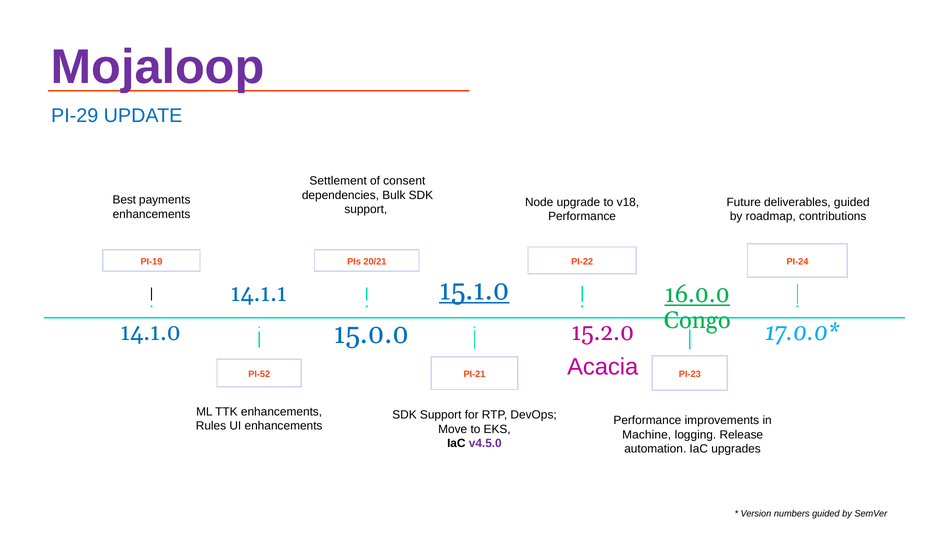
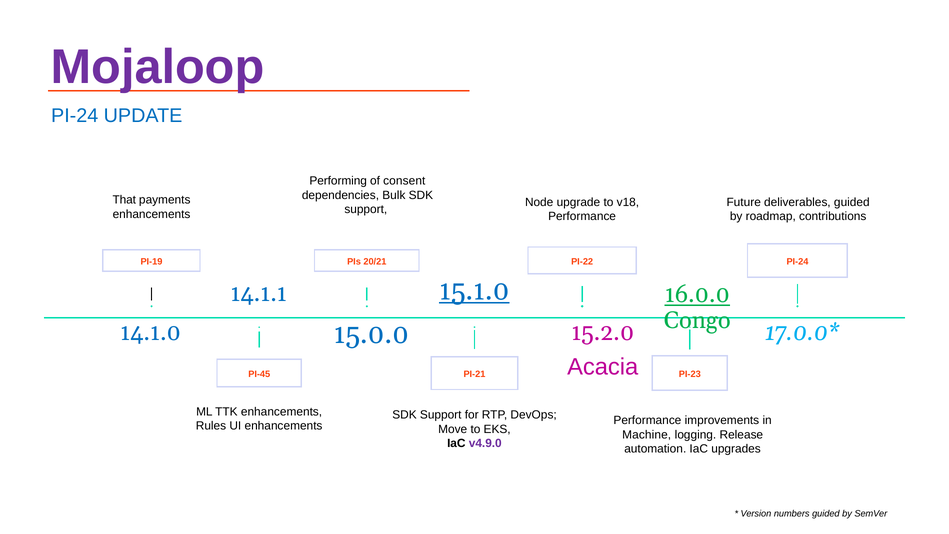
PI-29 at (75, 116): PI-29 -> PI-24
Settlement: Settlement -> Performing
Best: Best -> That
PI-52: PI-52 -> PI-45
v4.5.0: v4.5.0 -> v4.9.0
